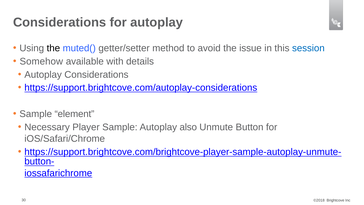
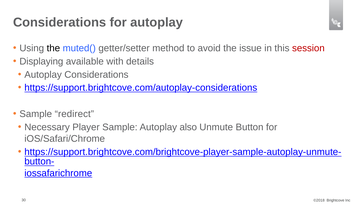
session colour: blue -> red
Somehow: Somehow -> Displaying
element: element -> redirect
